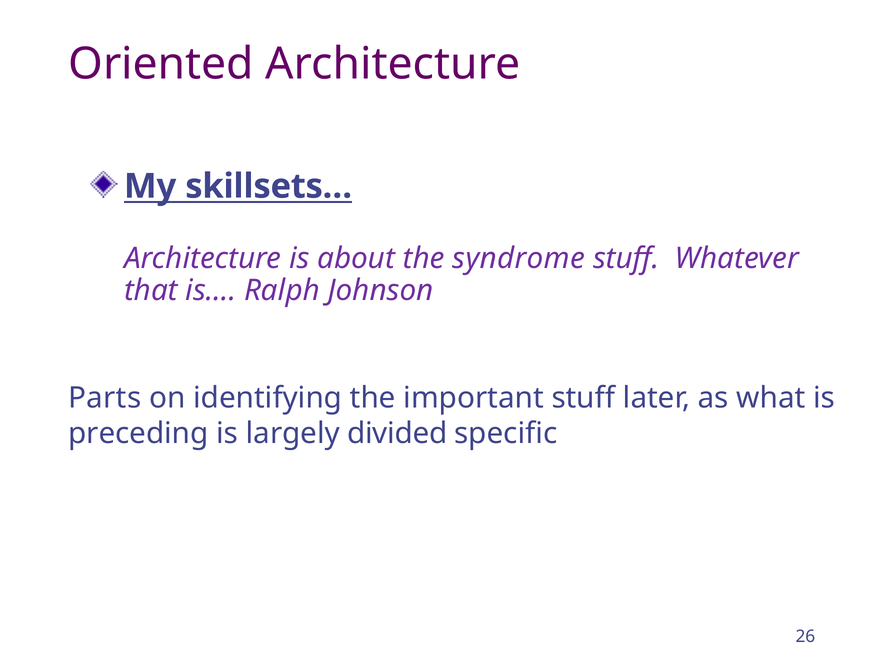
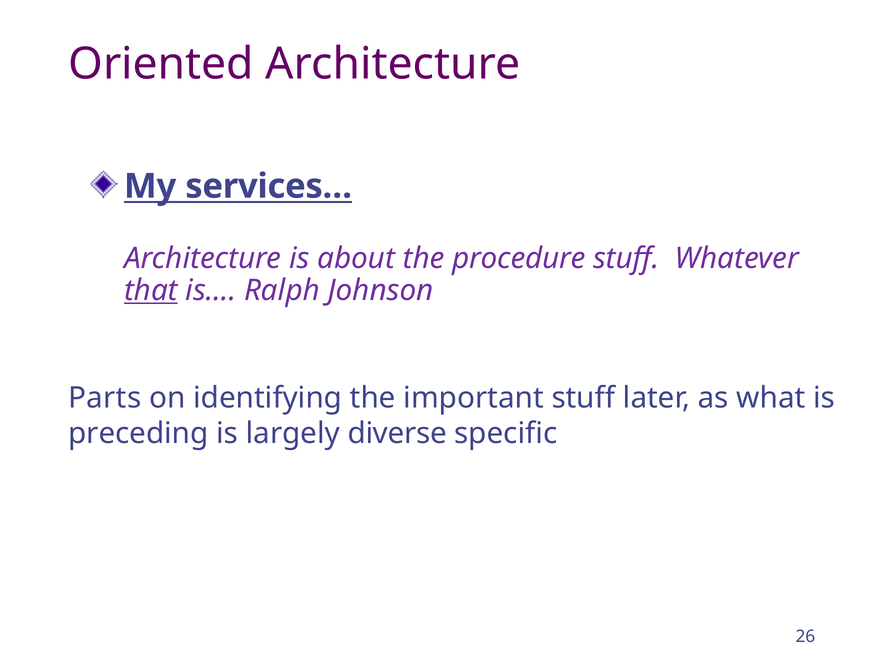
skillsets…: skillsets… -> services…
syndrome: syndrome -> procedure
that underline: none -> present
divided: divided -> diverse
